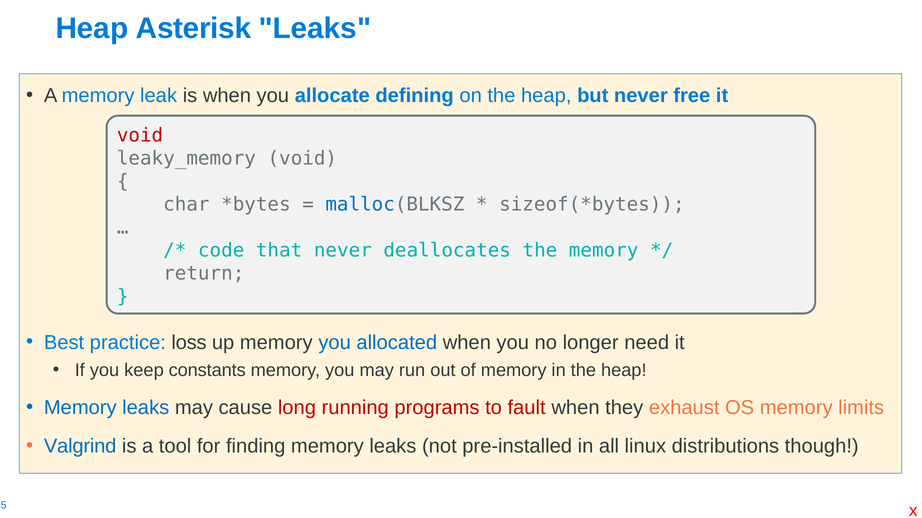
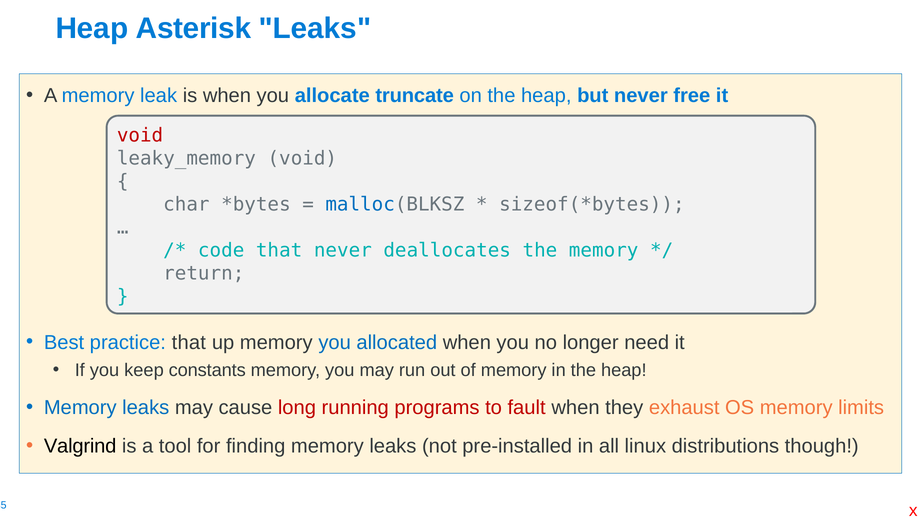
defining: defining -> truncate
practice loss: loss -> that
Valgrind colour: blue -> black
